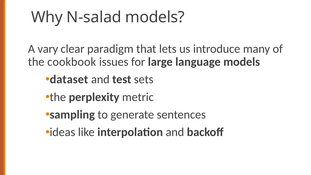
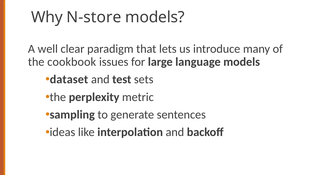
N-salad: N-salad -> N-store
vary: vary -> well
